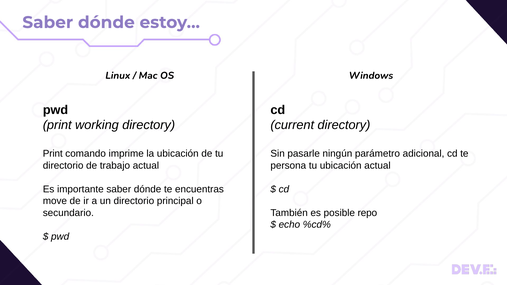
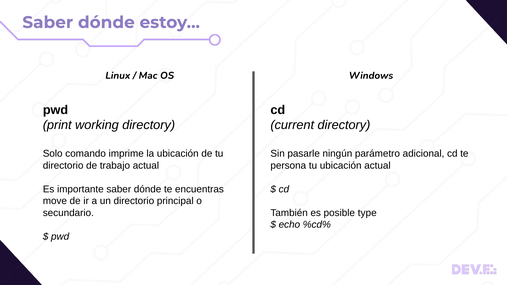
Print at (53, 154): Print -> Solo
repo: repo -> type
